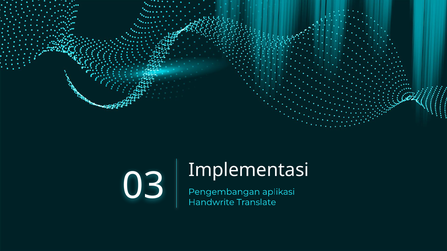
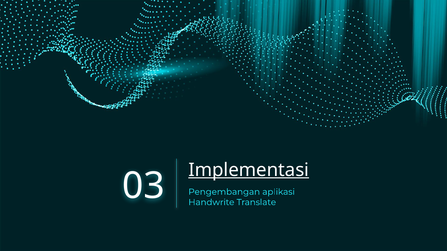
Implementasi underline: none -> present
